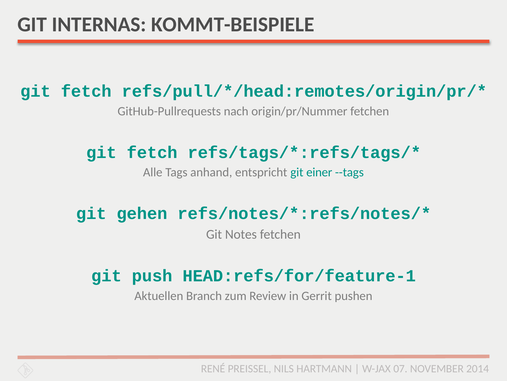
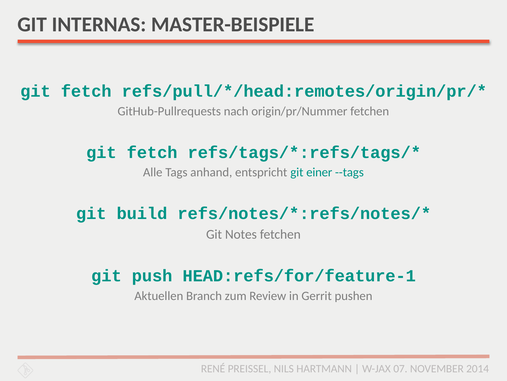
KOMMT-BEISPIELE: KOMMT-BEISPIELE -> MASTER-BEISPIELE
gehen: gehen -> build
